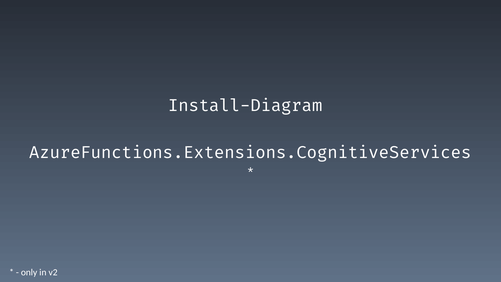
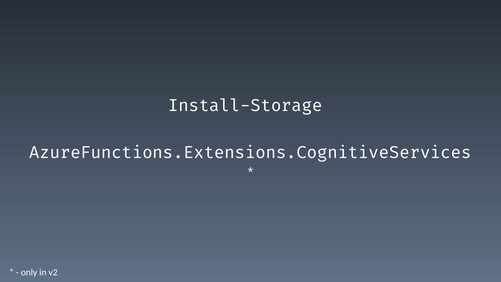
Install-Diagram: Install-Diagram -> Install-Storage
